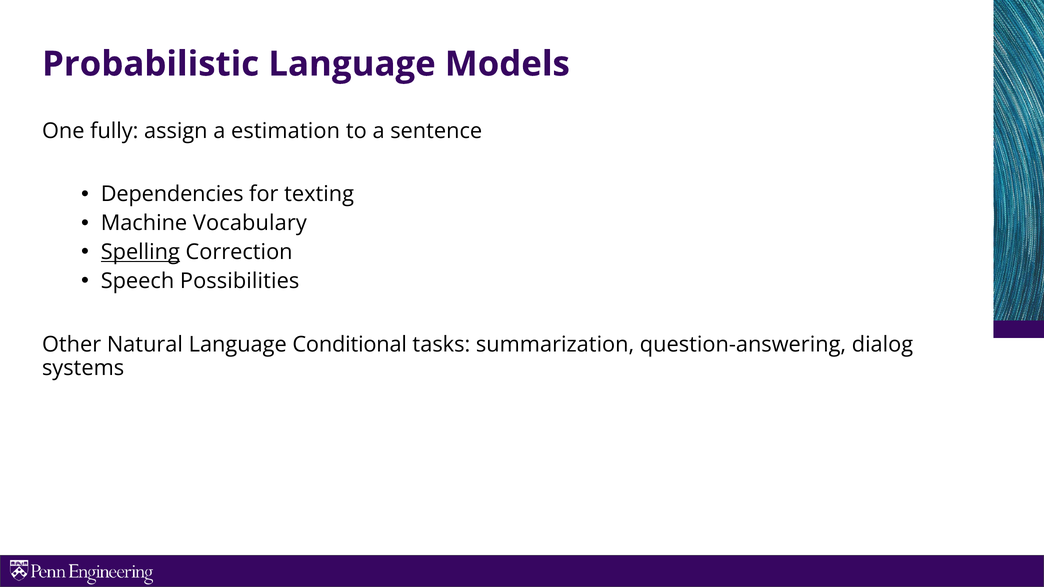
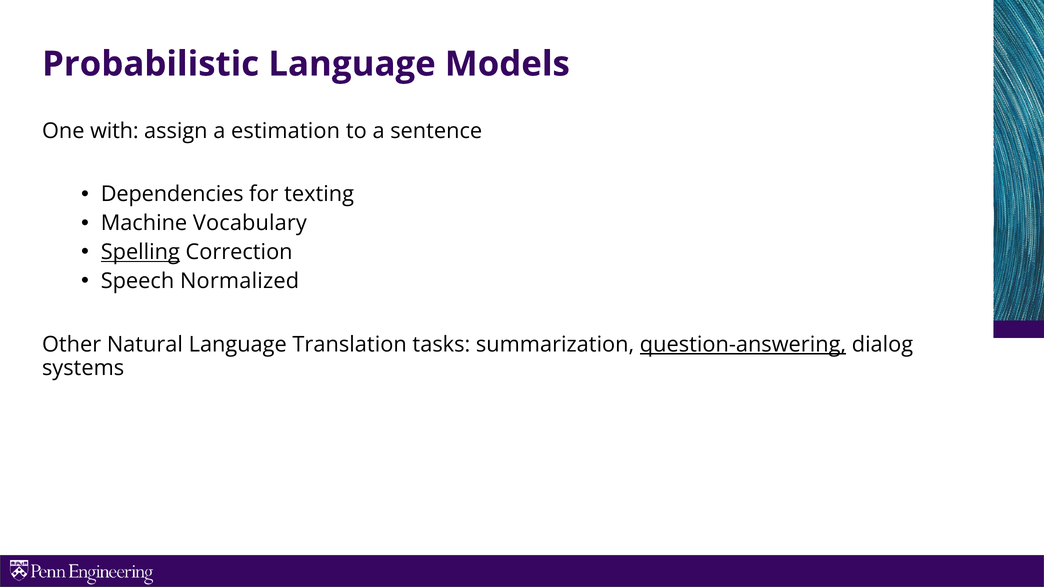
fully: fully -> with
Possibilities: Possibilities -> Normalized
Conditional: Conditional -> Translation
question-answering underline: none -> present
